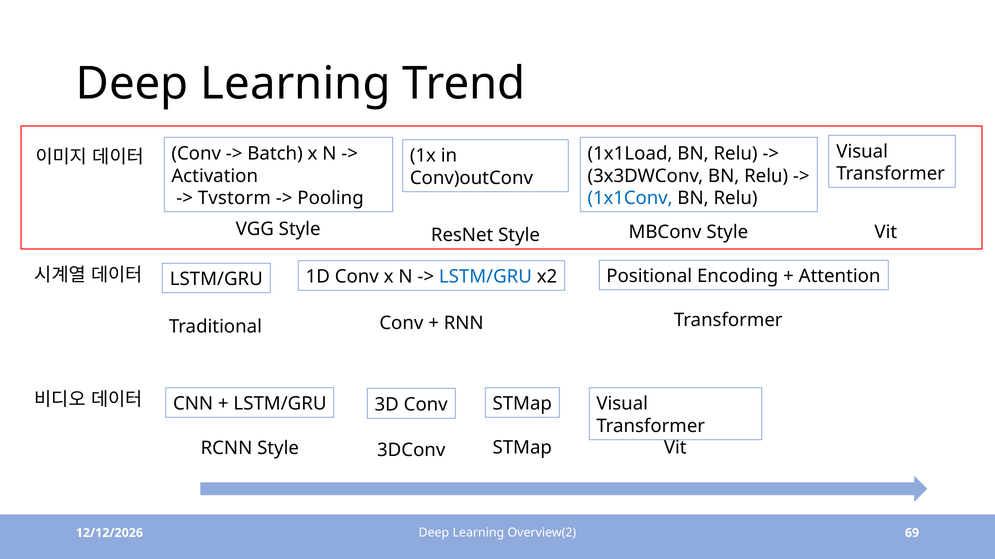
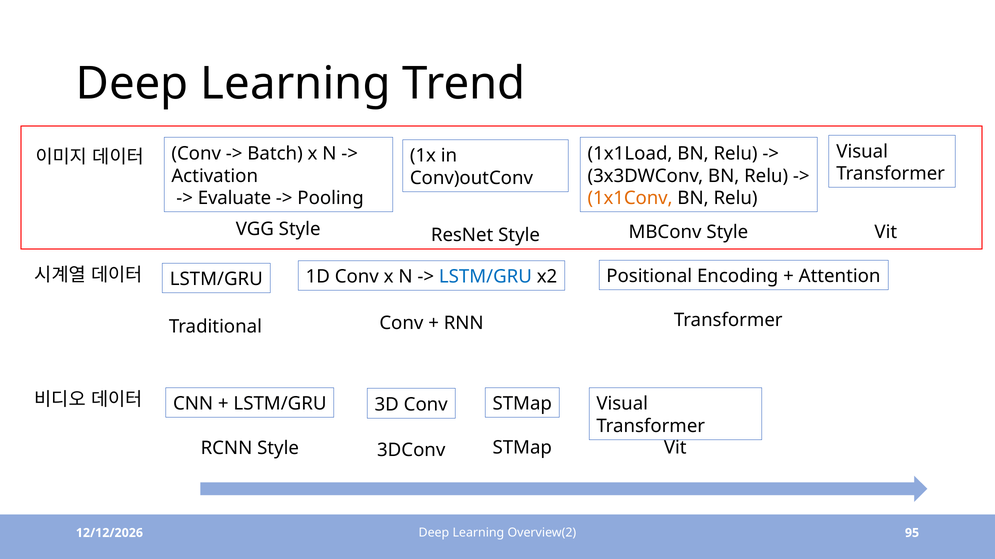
Tvstorm: Tvstorm -> Evaluate
1x1Conv colour: blue -> orange
69: 69 -> 95
